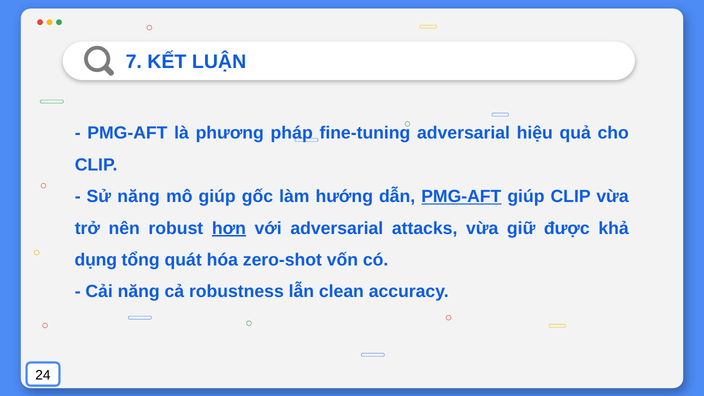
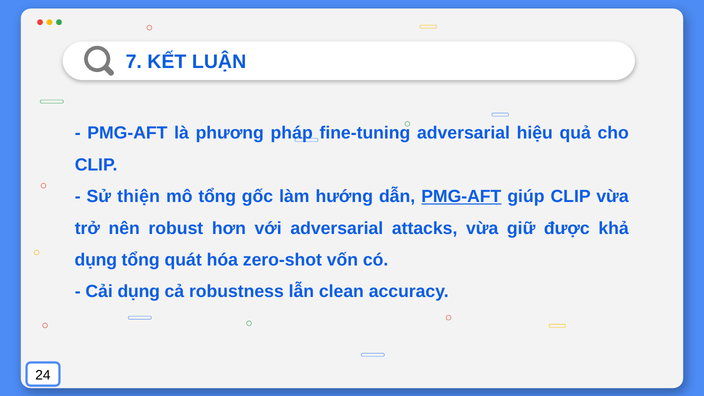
Sử năng: năng -> thiện
mô giúp: giúp -> tổng
hơn underline: present -> none
Cải năng: năng -> dụng
